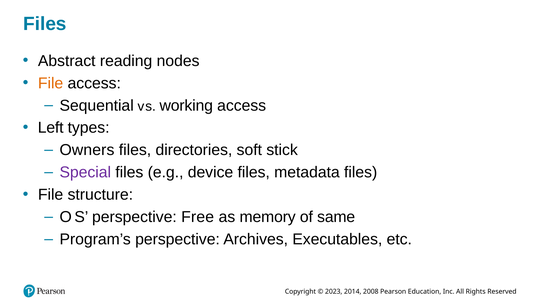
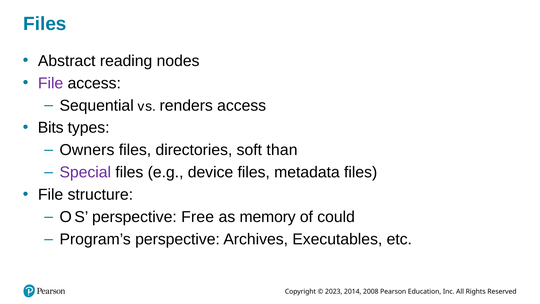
File at (51, 83) colour: orange -> purple
working: working -> renders
Left: Left -> Bits
stick: stick -> than
same: same -> could
